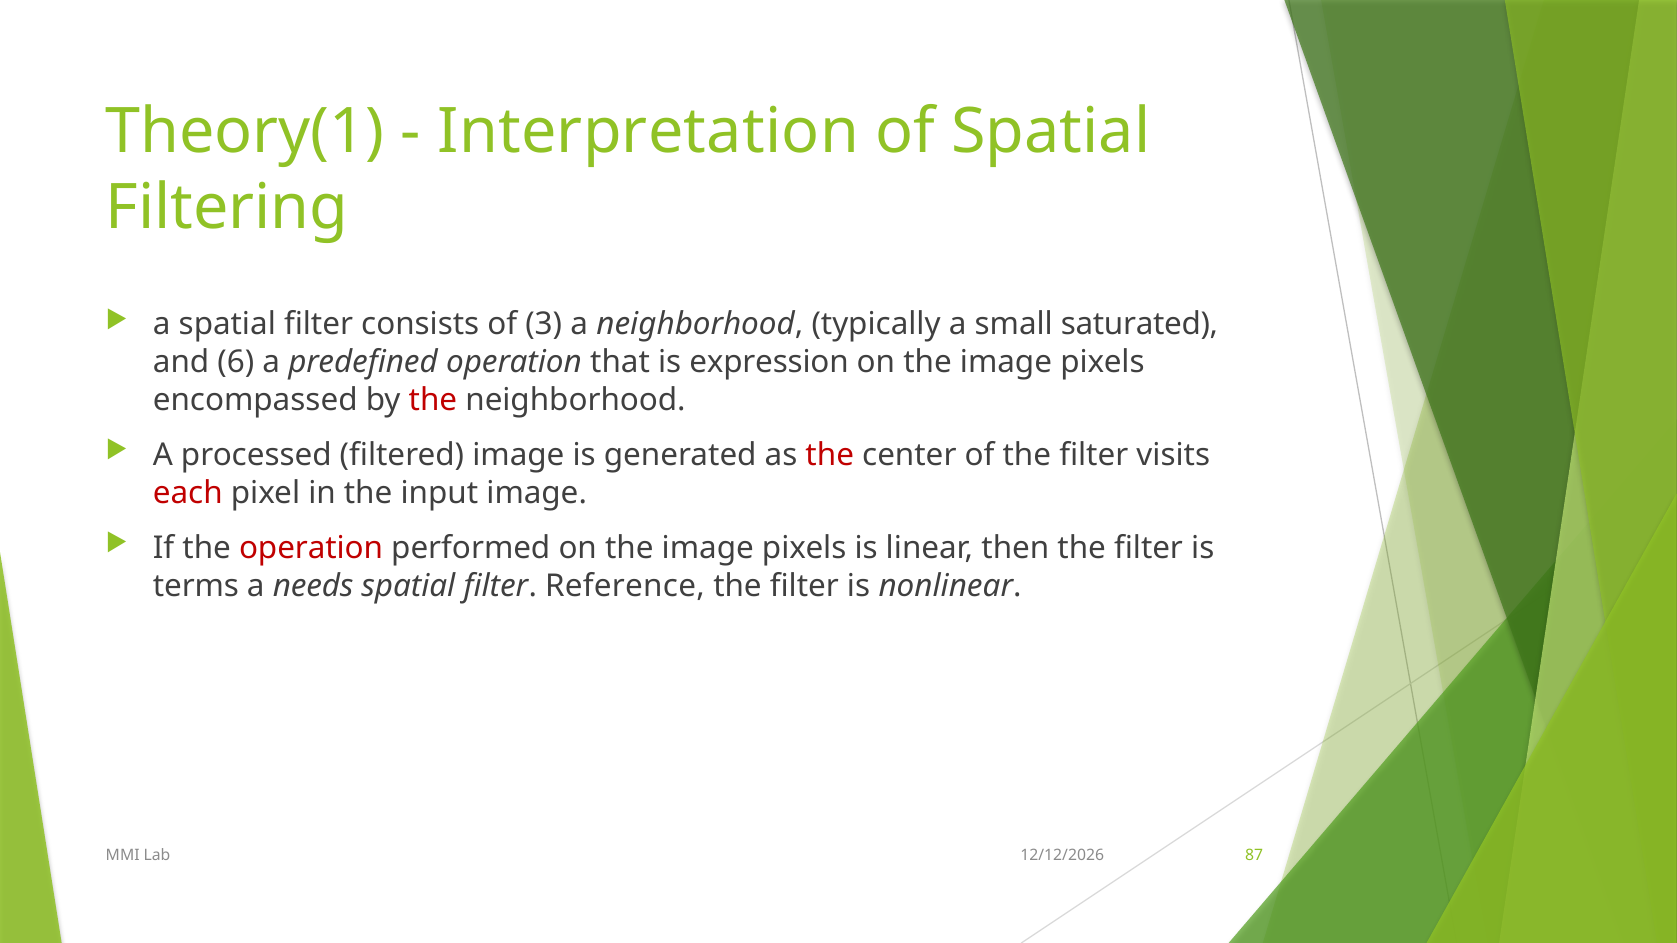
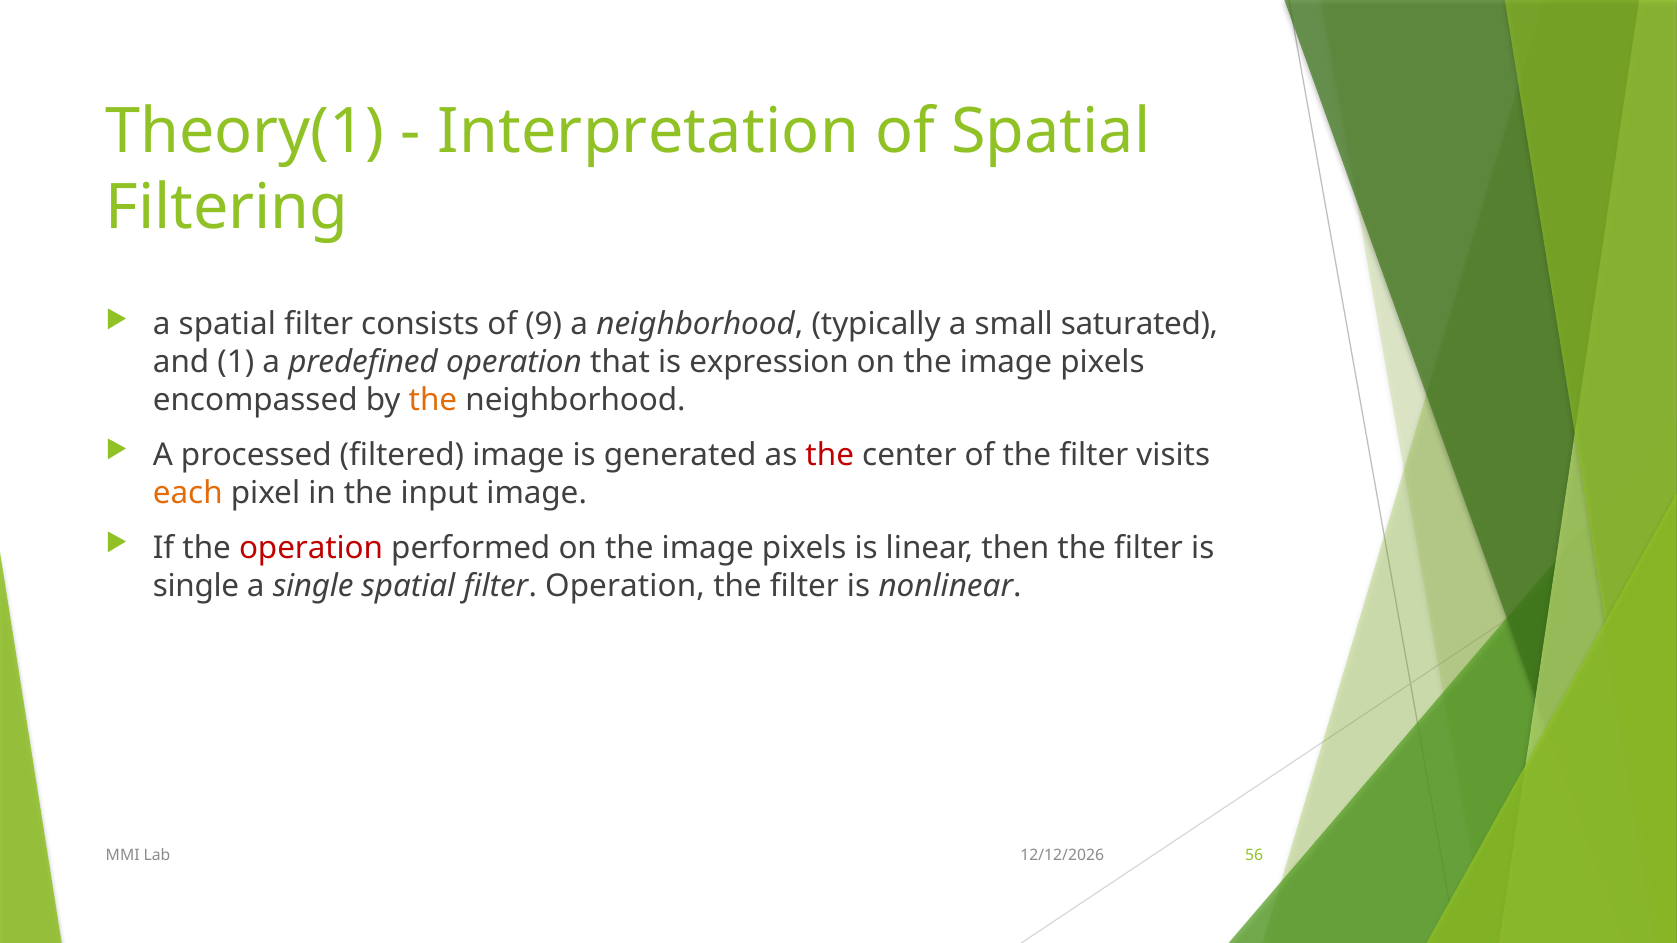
3: 3 -> 9
6: 6 -> 1
the at (433, 400) colour: red -> orange
each colour: red -> orange
terms at (196, 586): terms -> single
a needs: needs -> single
filter Reference: Reference -> Operation
87: 87 -> 56
